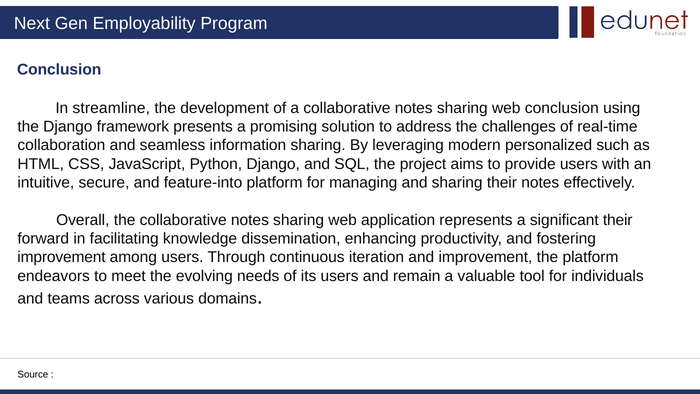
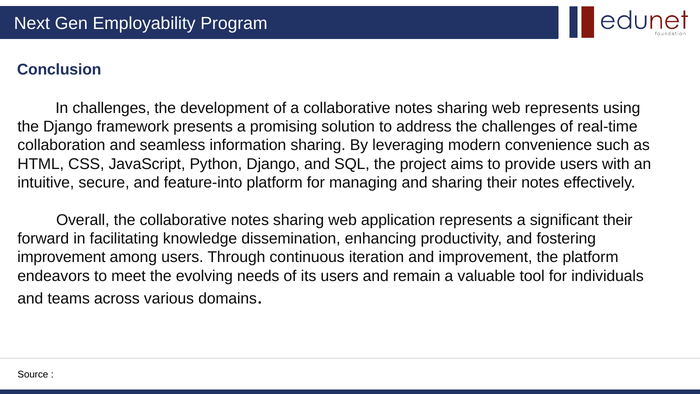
In streamline: streamline -> challenges
web conclusion: conclusion -> represents
personalized: personalized -> convenience
